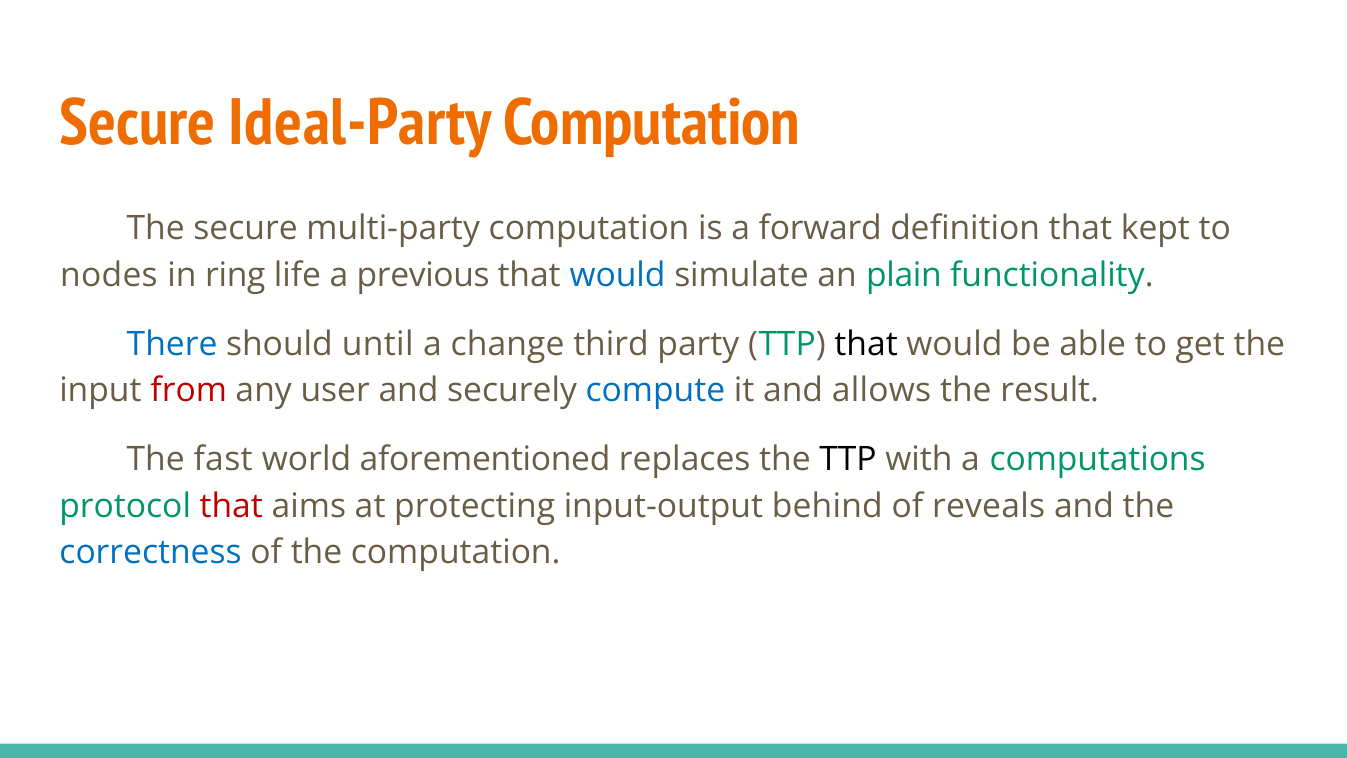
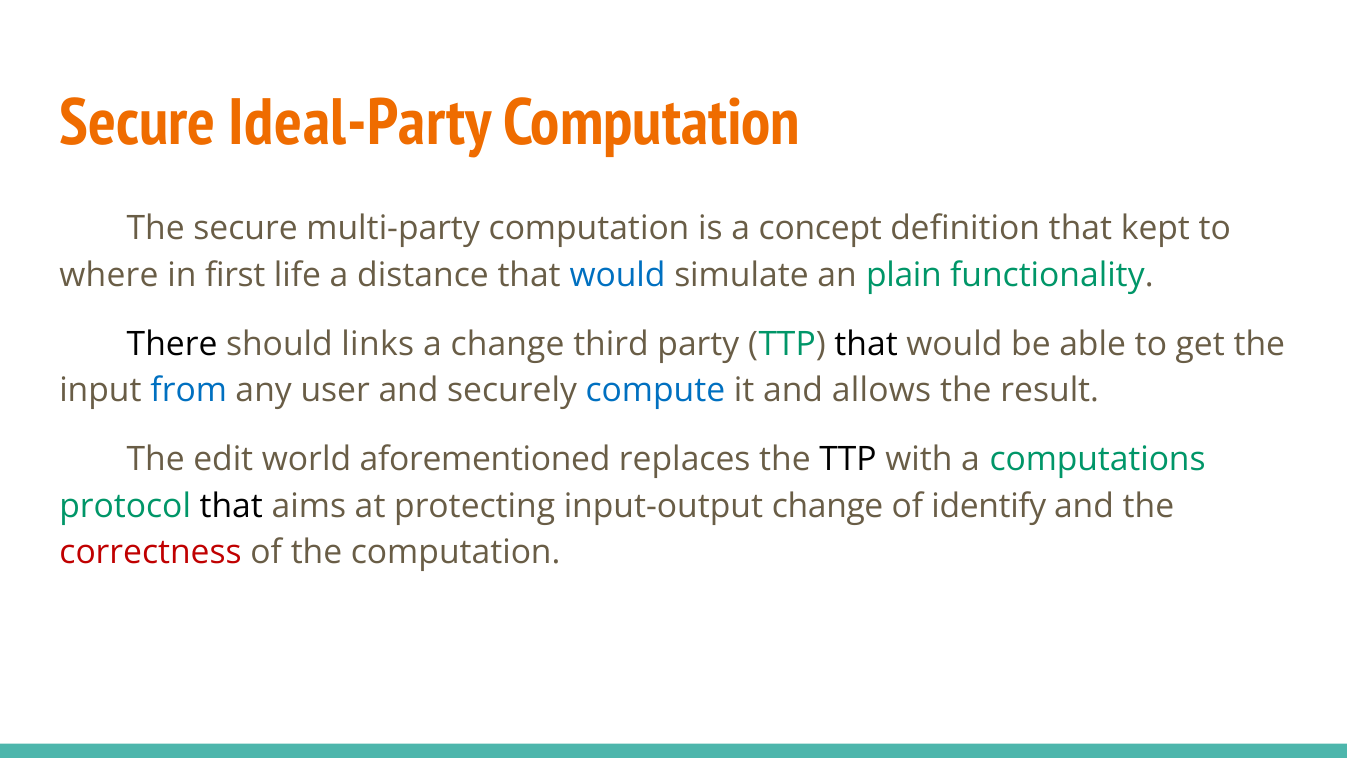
forward: forward -> concept
nodes: nodes -> where
ring: ring -> first
previous: previous -> distance
There colour: blue -> black
until: until -> links
from colour: red -> blue
fast: fast -> edit
that at (231, 506) colour: red -> black
input-output behind: behind -> change
reveals: reveals -> identify
correctness colour: blue -> red
